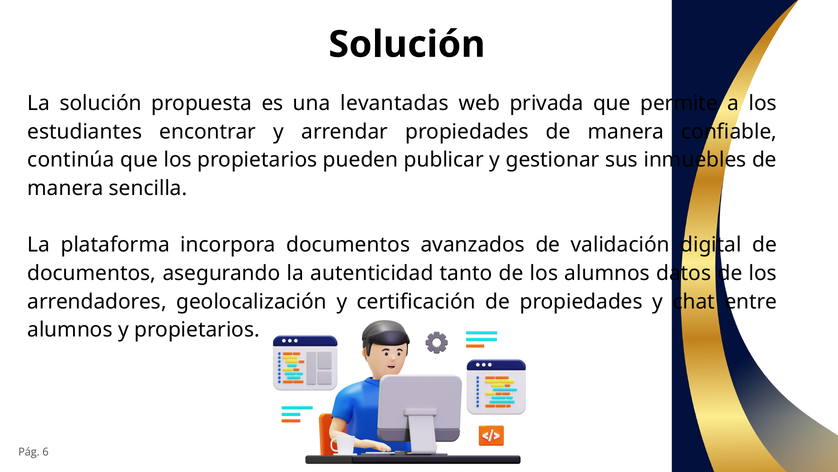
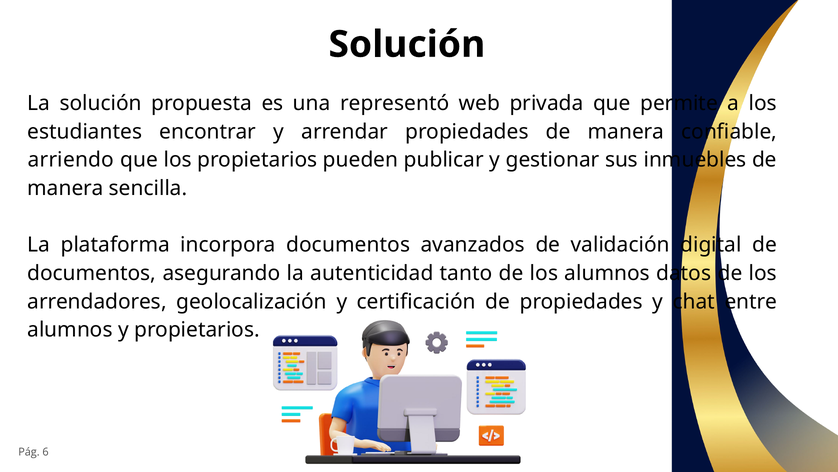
levantadas: levantadas -> representó
continúa: continúa -> arriendo
